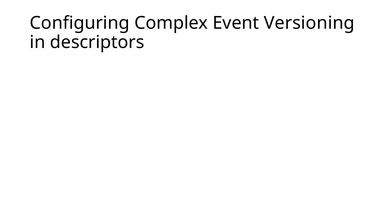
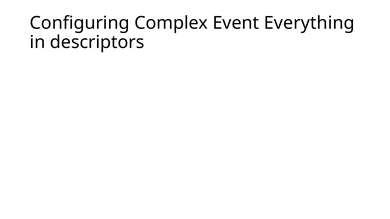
Versioning: Versioning -> Everything
